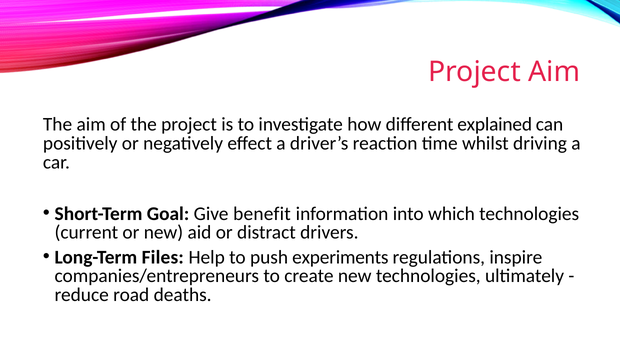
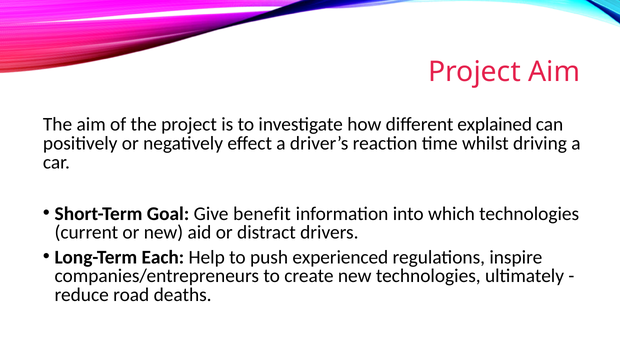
Files: Files -> Each
experiments: experiments -> experienced
